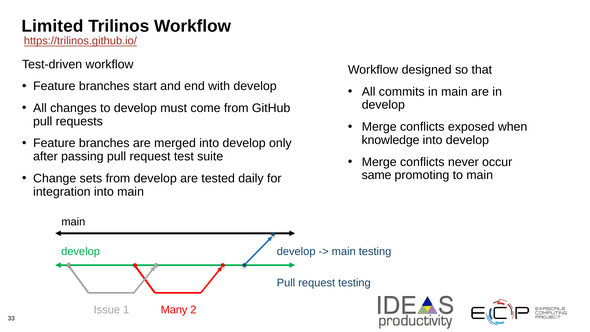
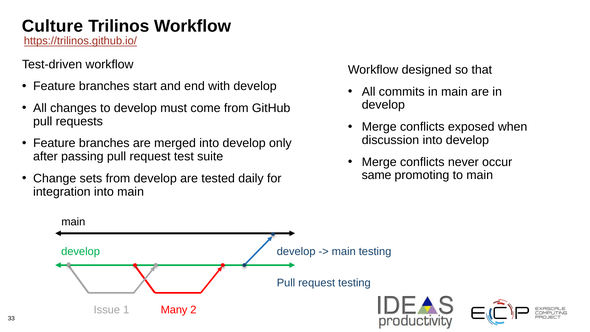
Limited: Limited -> Culture
knowledge: knowledge -> discussion
